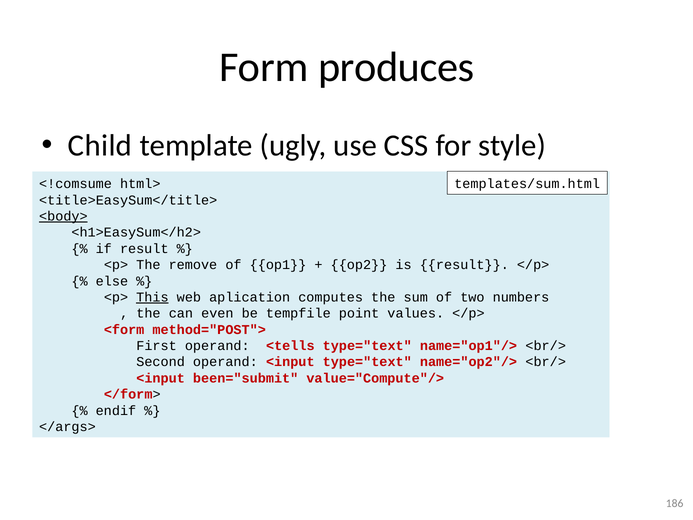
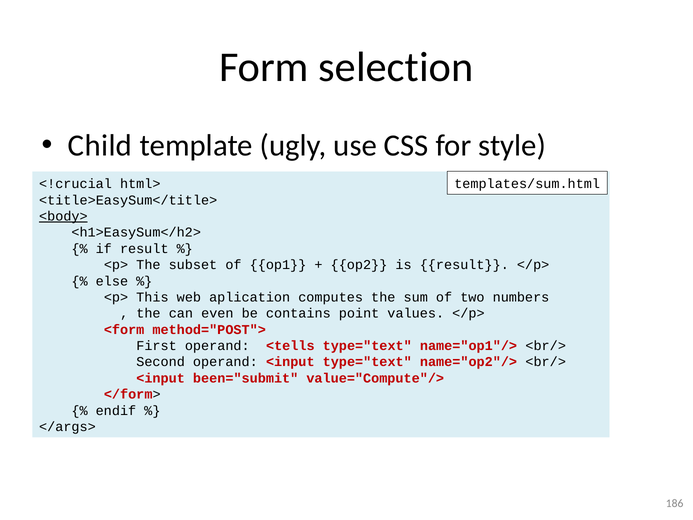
produces: produces -> selection
<!comsume: <!comsume -> <!crucial
remove: remove -> subset
This underline: present -> none
tempfile: tempfile -> contains
